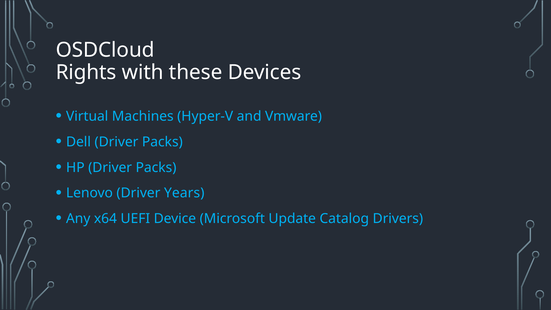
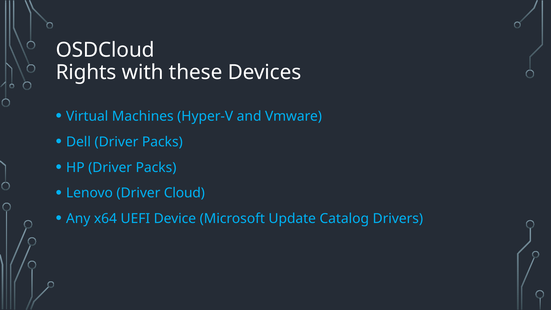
Years: Years -> Cloud
